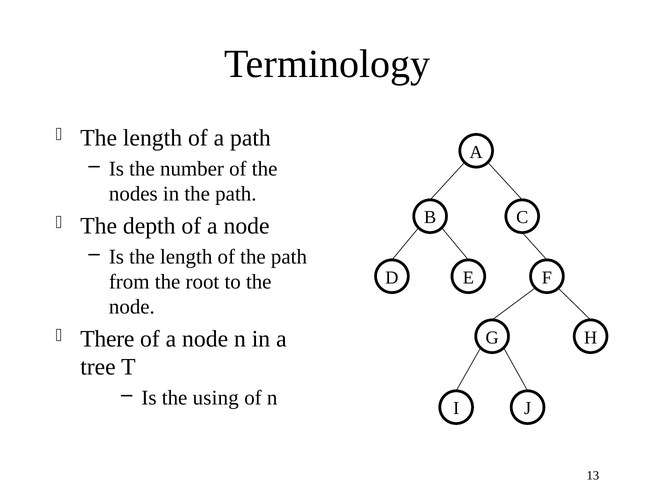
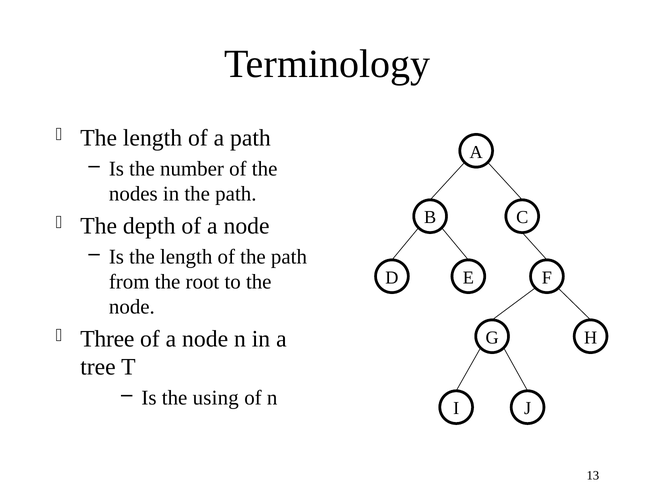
There: There -> Three
